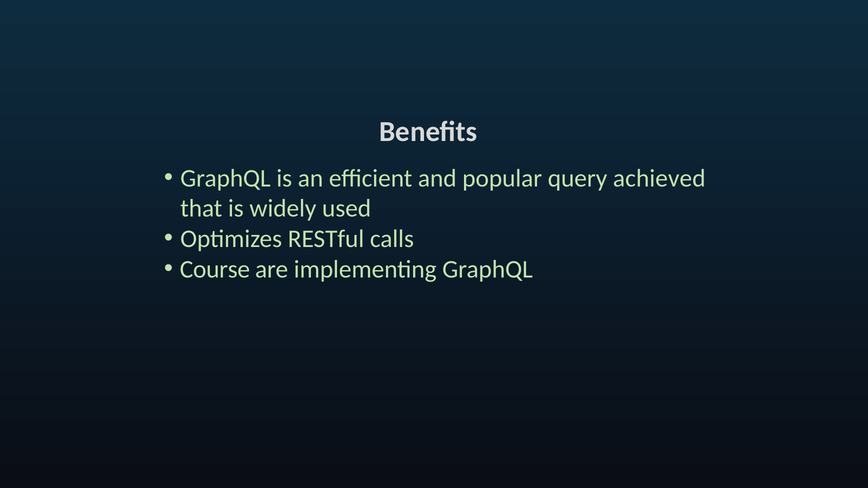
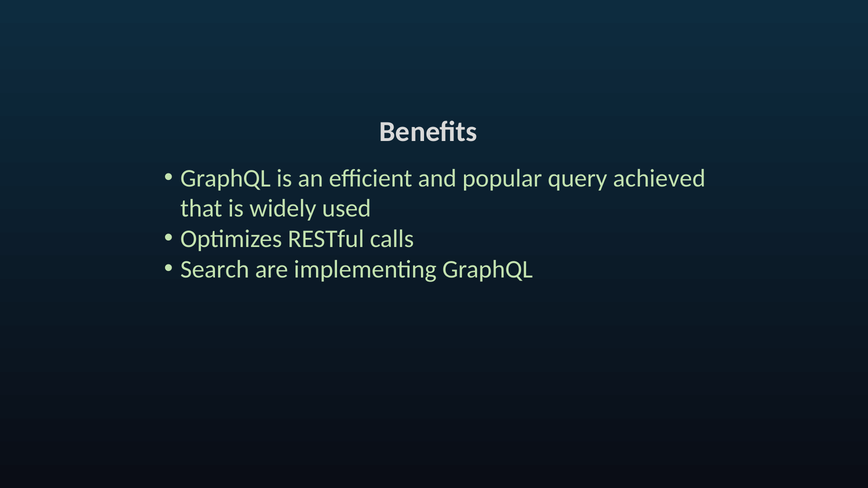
Course: Course -> Search
